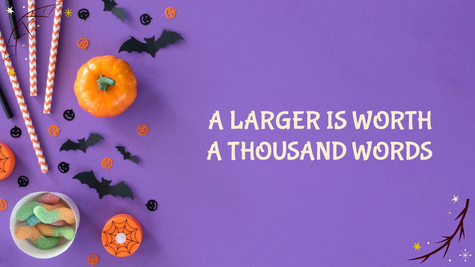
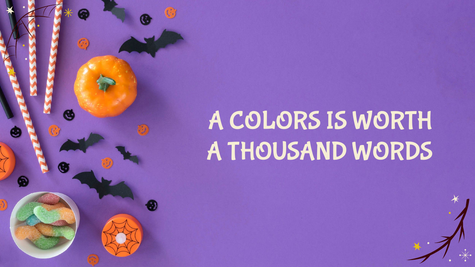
LARGER: LARGER -> COLORS
